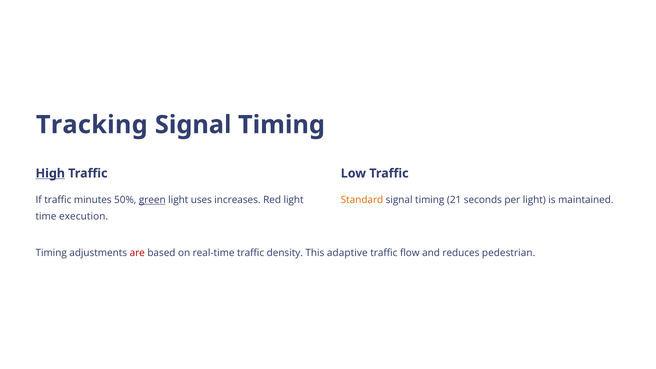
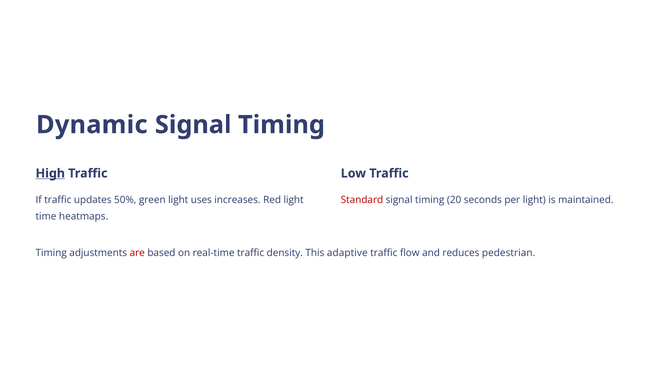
Tracking: Tracking -> Dynamic
minutes: minutes -> updates
green underline: present -> none
Standard colour: orange -> red
21: 21 -> 20
execution: execution -> heatmaps
